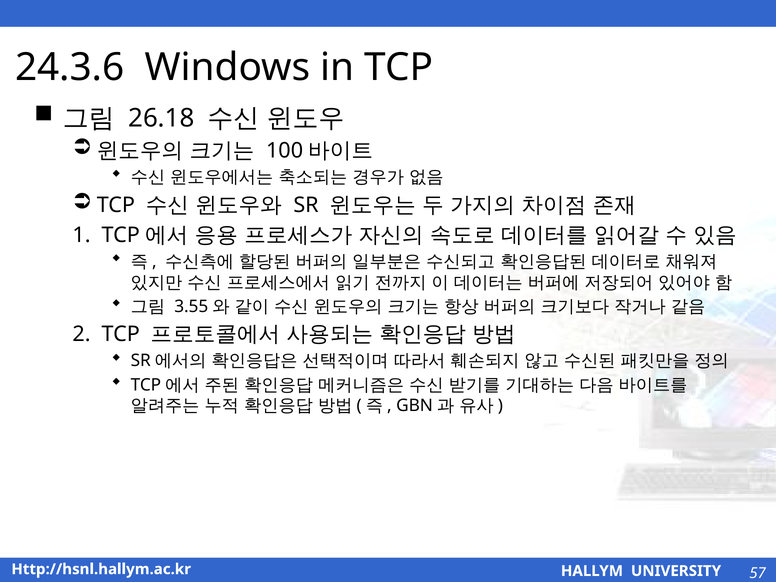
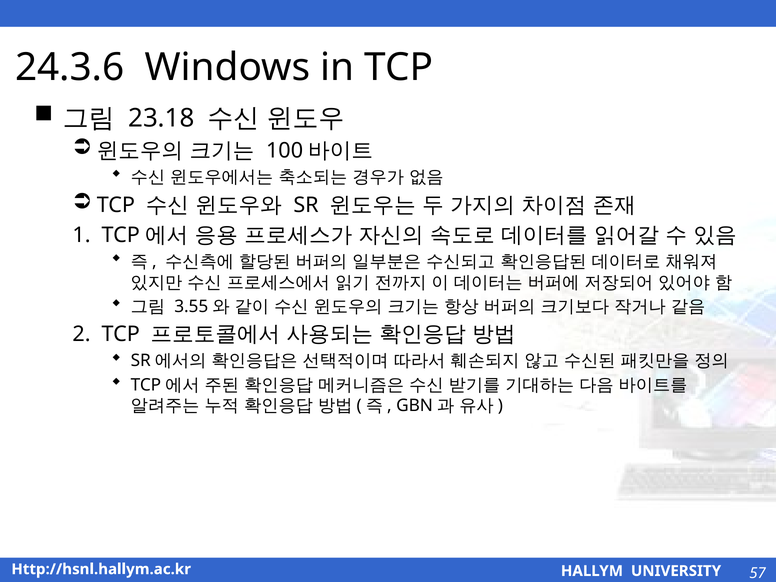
26.18: 26.18 -> 23.18
